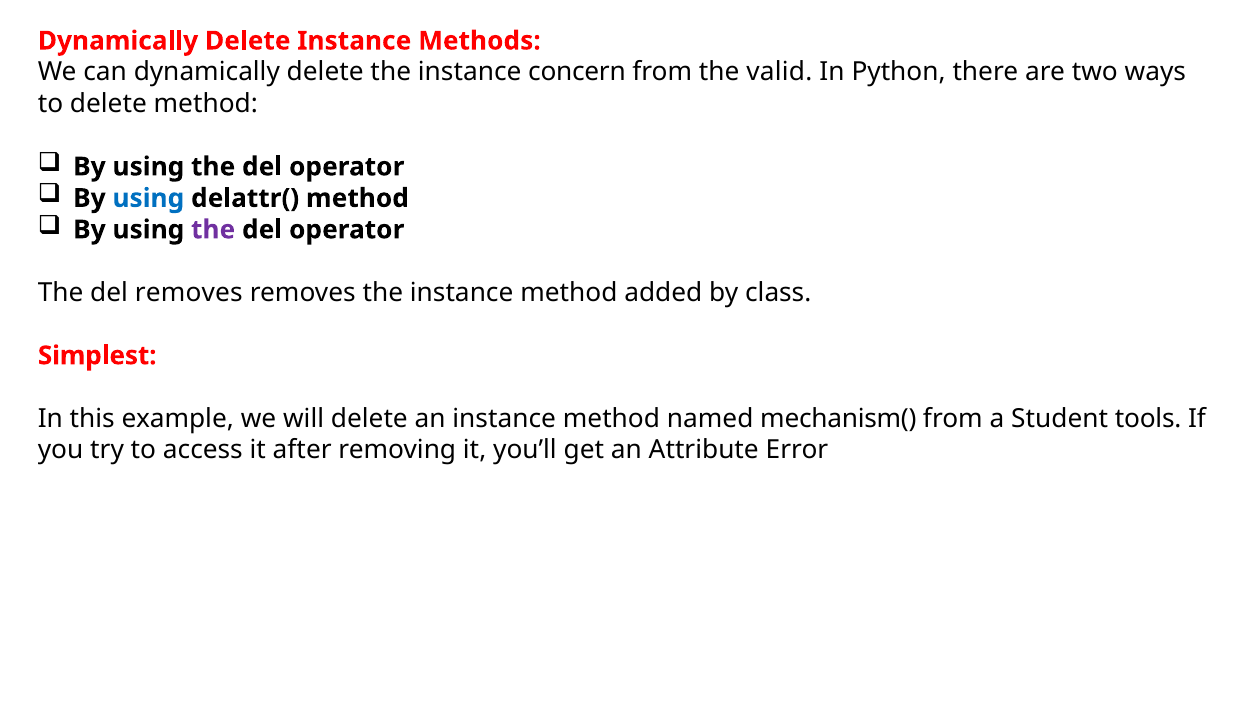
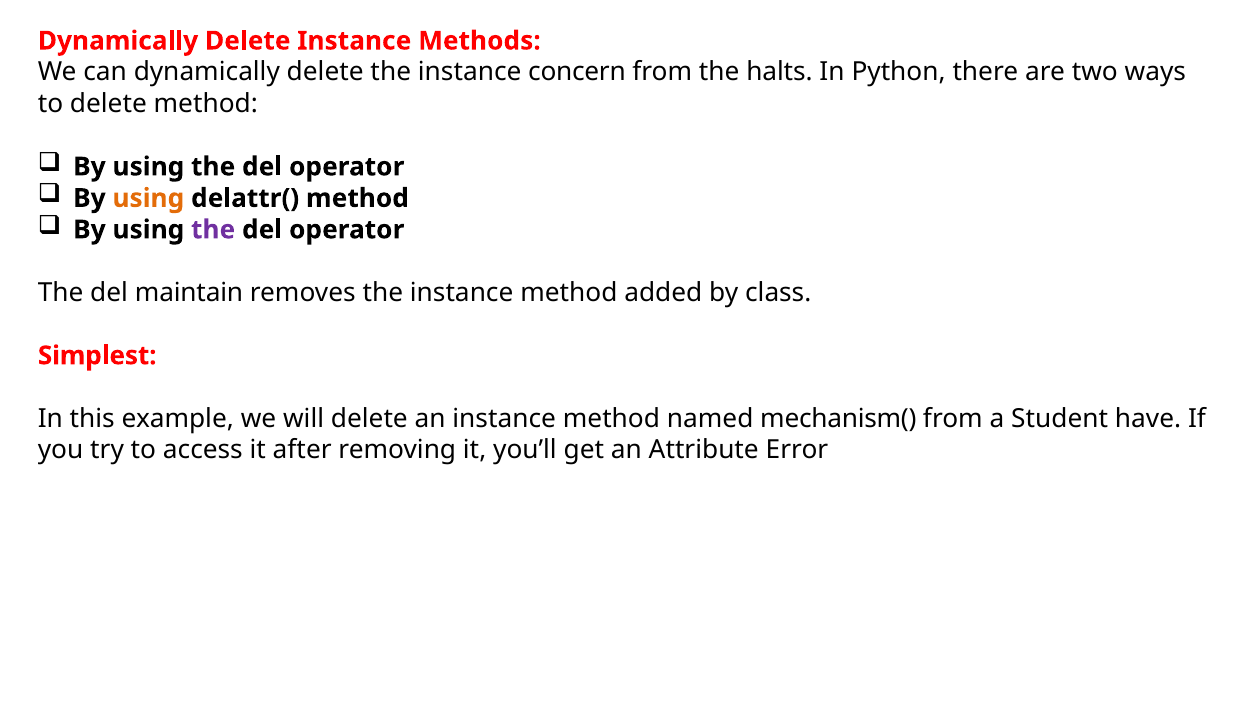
valid: valid -> halts
using at (148, 198) colour: blue -> orange
del removes: removes -> maintain
tools: tools -> have
